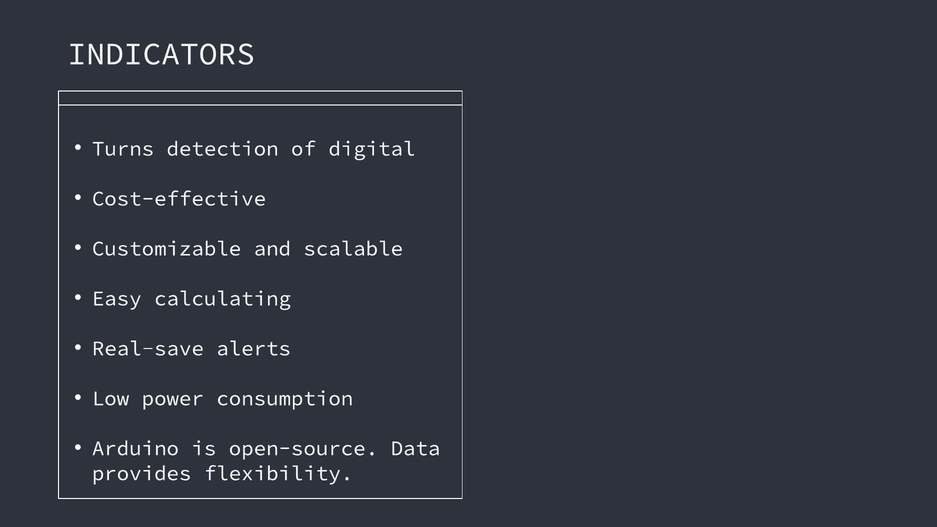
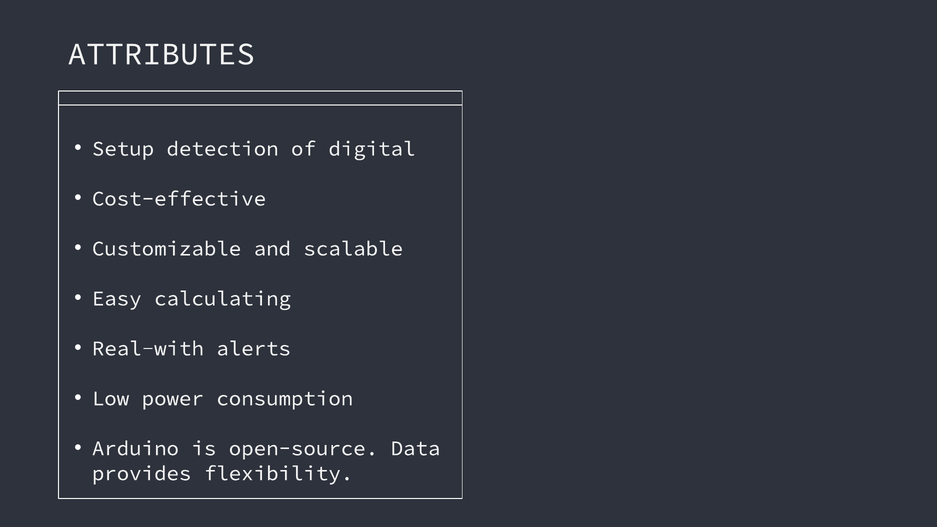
INDICATORS: INDICATORS -> ATTRIBUTES
Turns: Turns -> Setup
Real-save: Real-save -> Real-with
